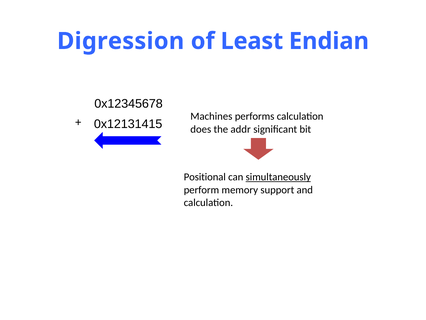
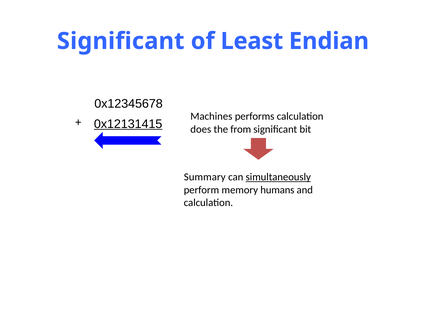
Digression at (121, 41): Digression -> Significant
0x12131415 underline: none -> present
addr: addr -> from
Positional: Positional -> Summary
support: support -> humans
